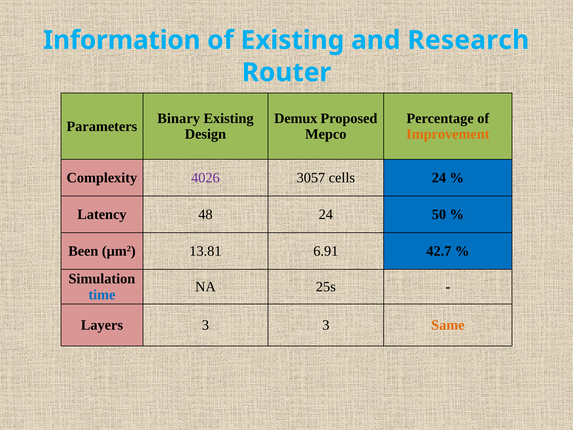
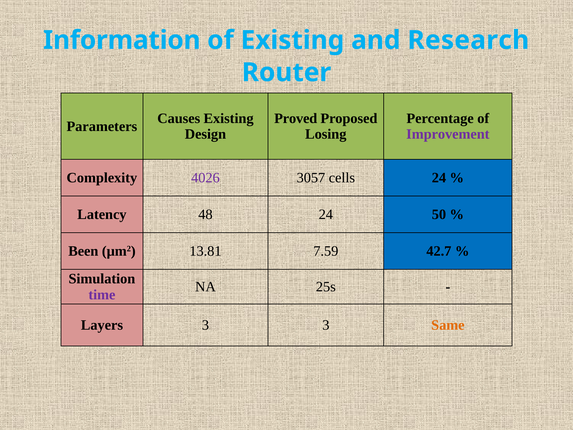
Binary: Binary -> Causes
Demux: Demux -> Proved
Mepco: Mepco -> Losing
Improvement colour: orange -> purple
6.91: 6.91 -> 7.59
time colour: blue -> purple
